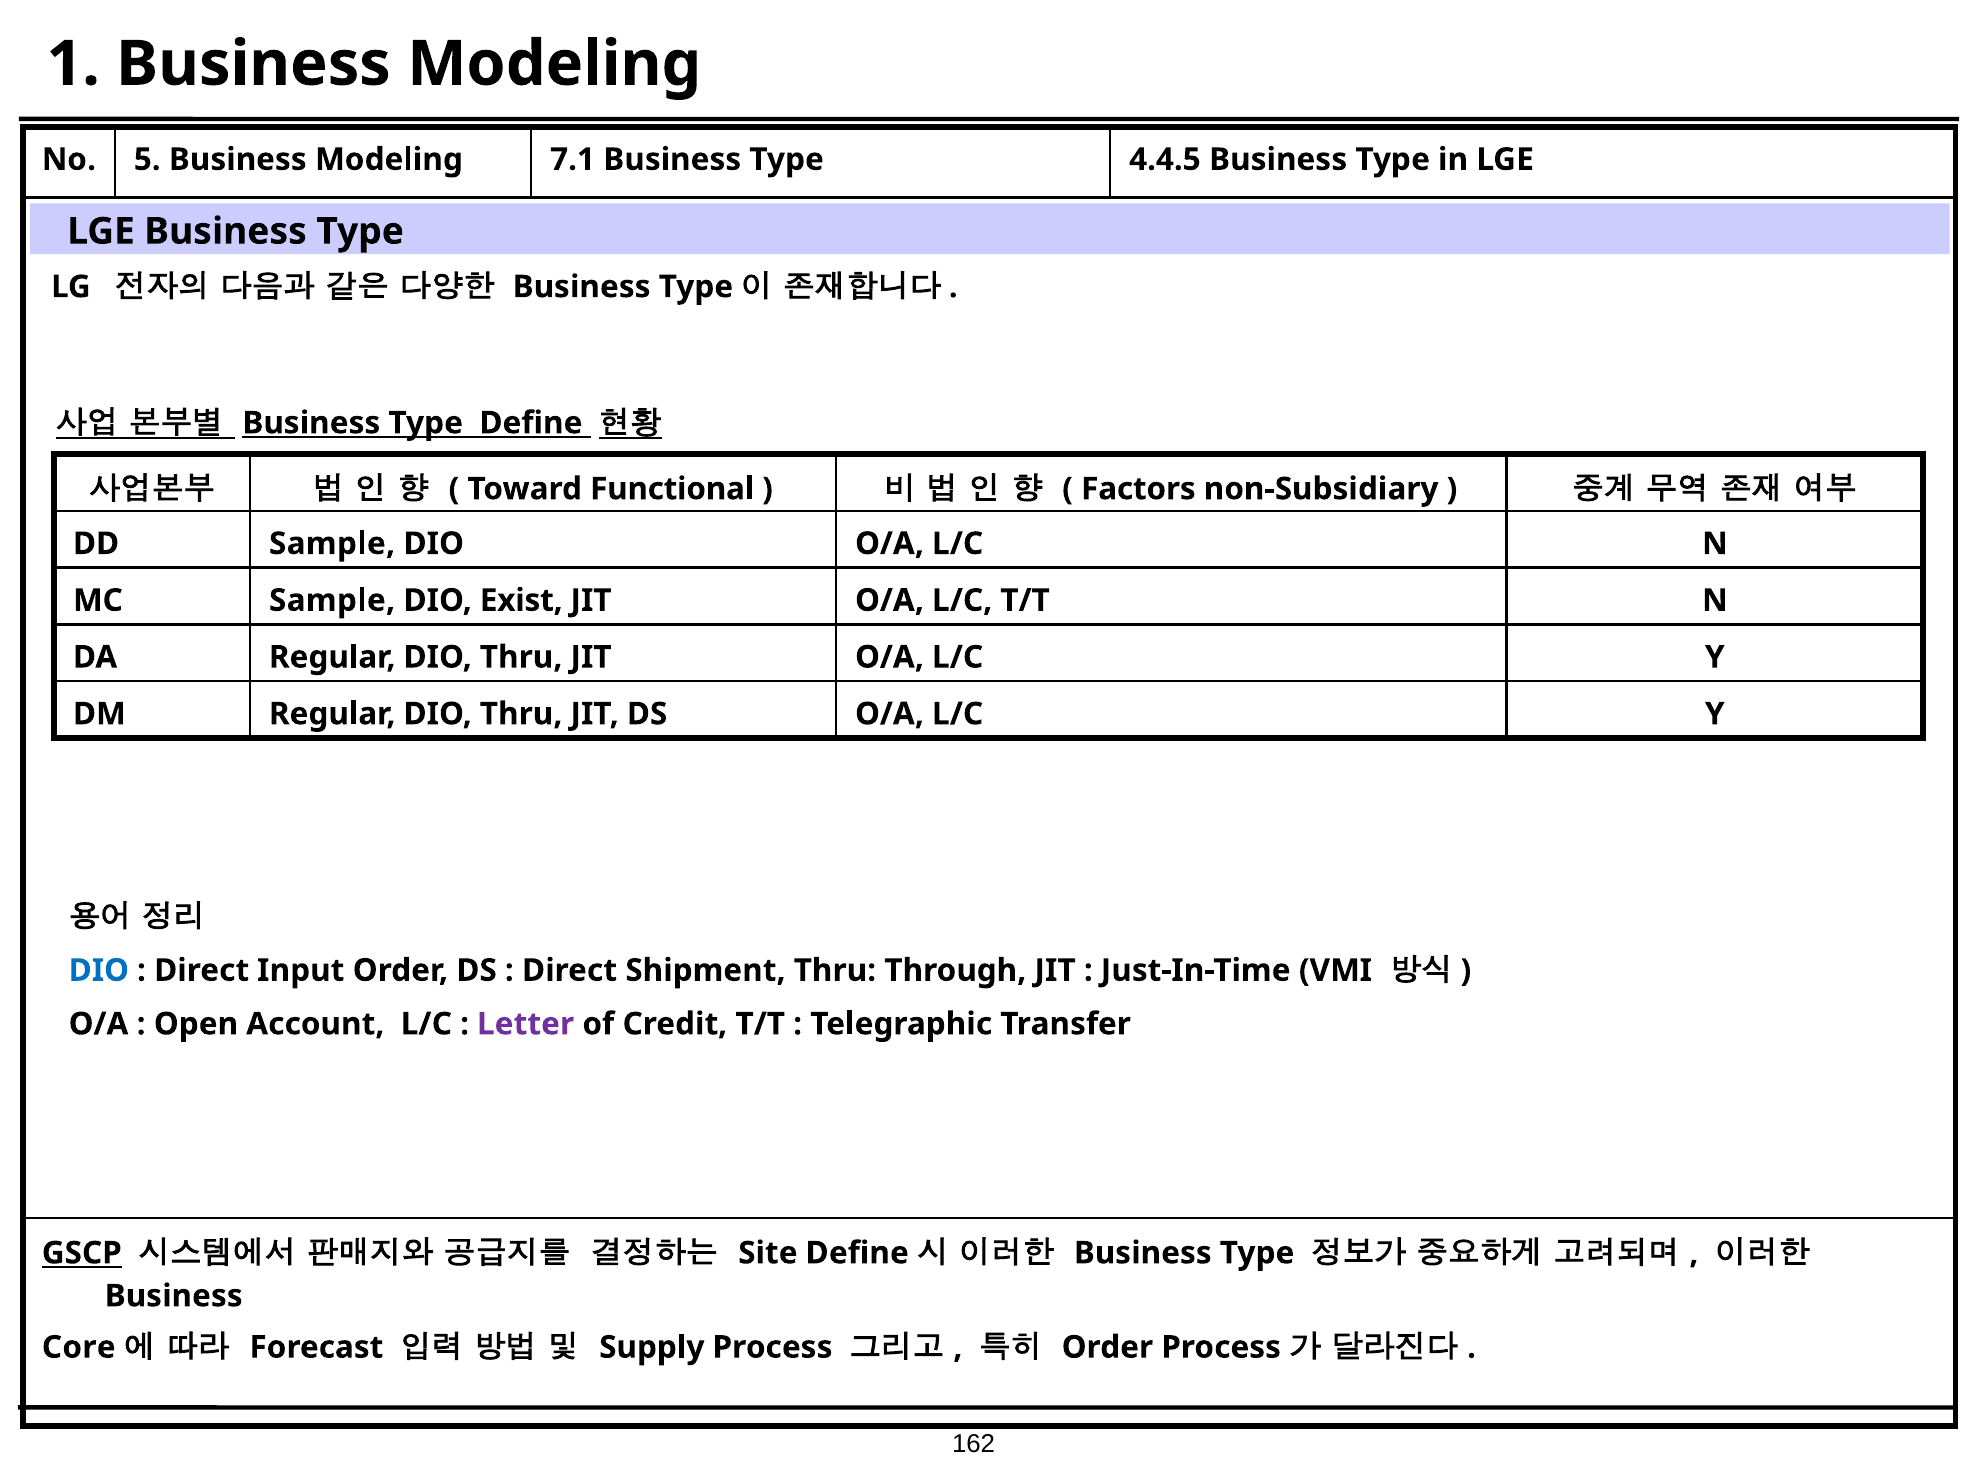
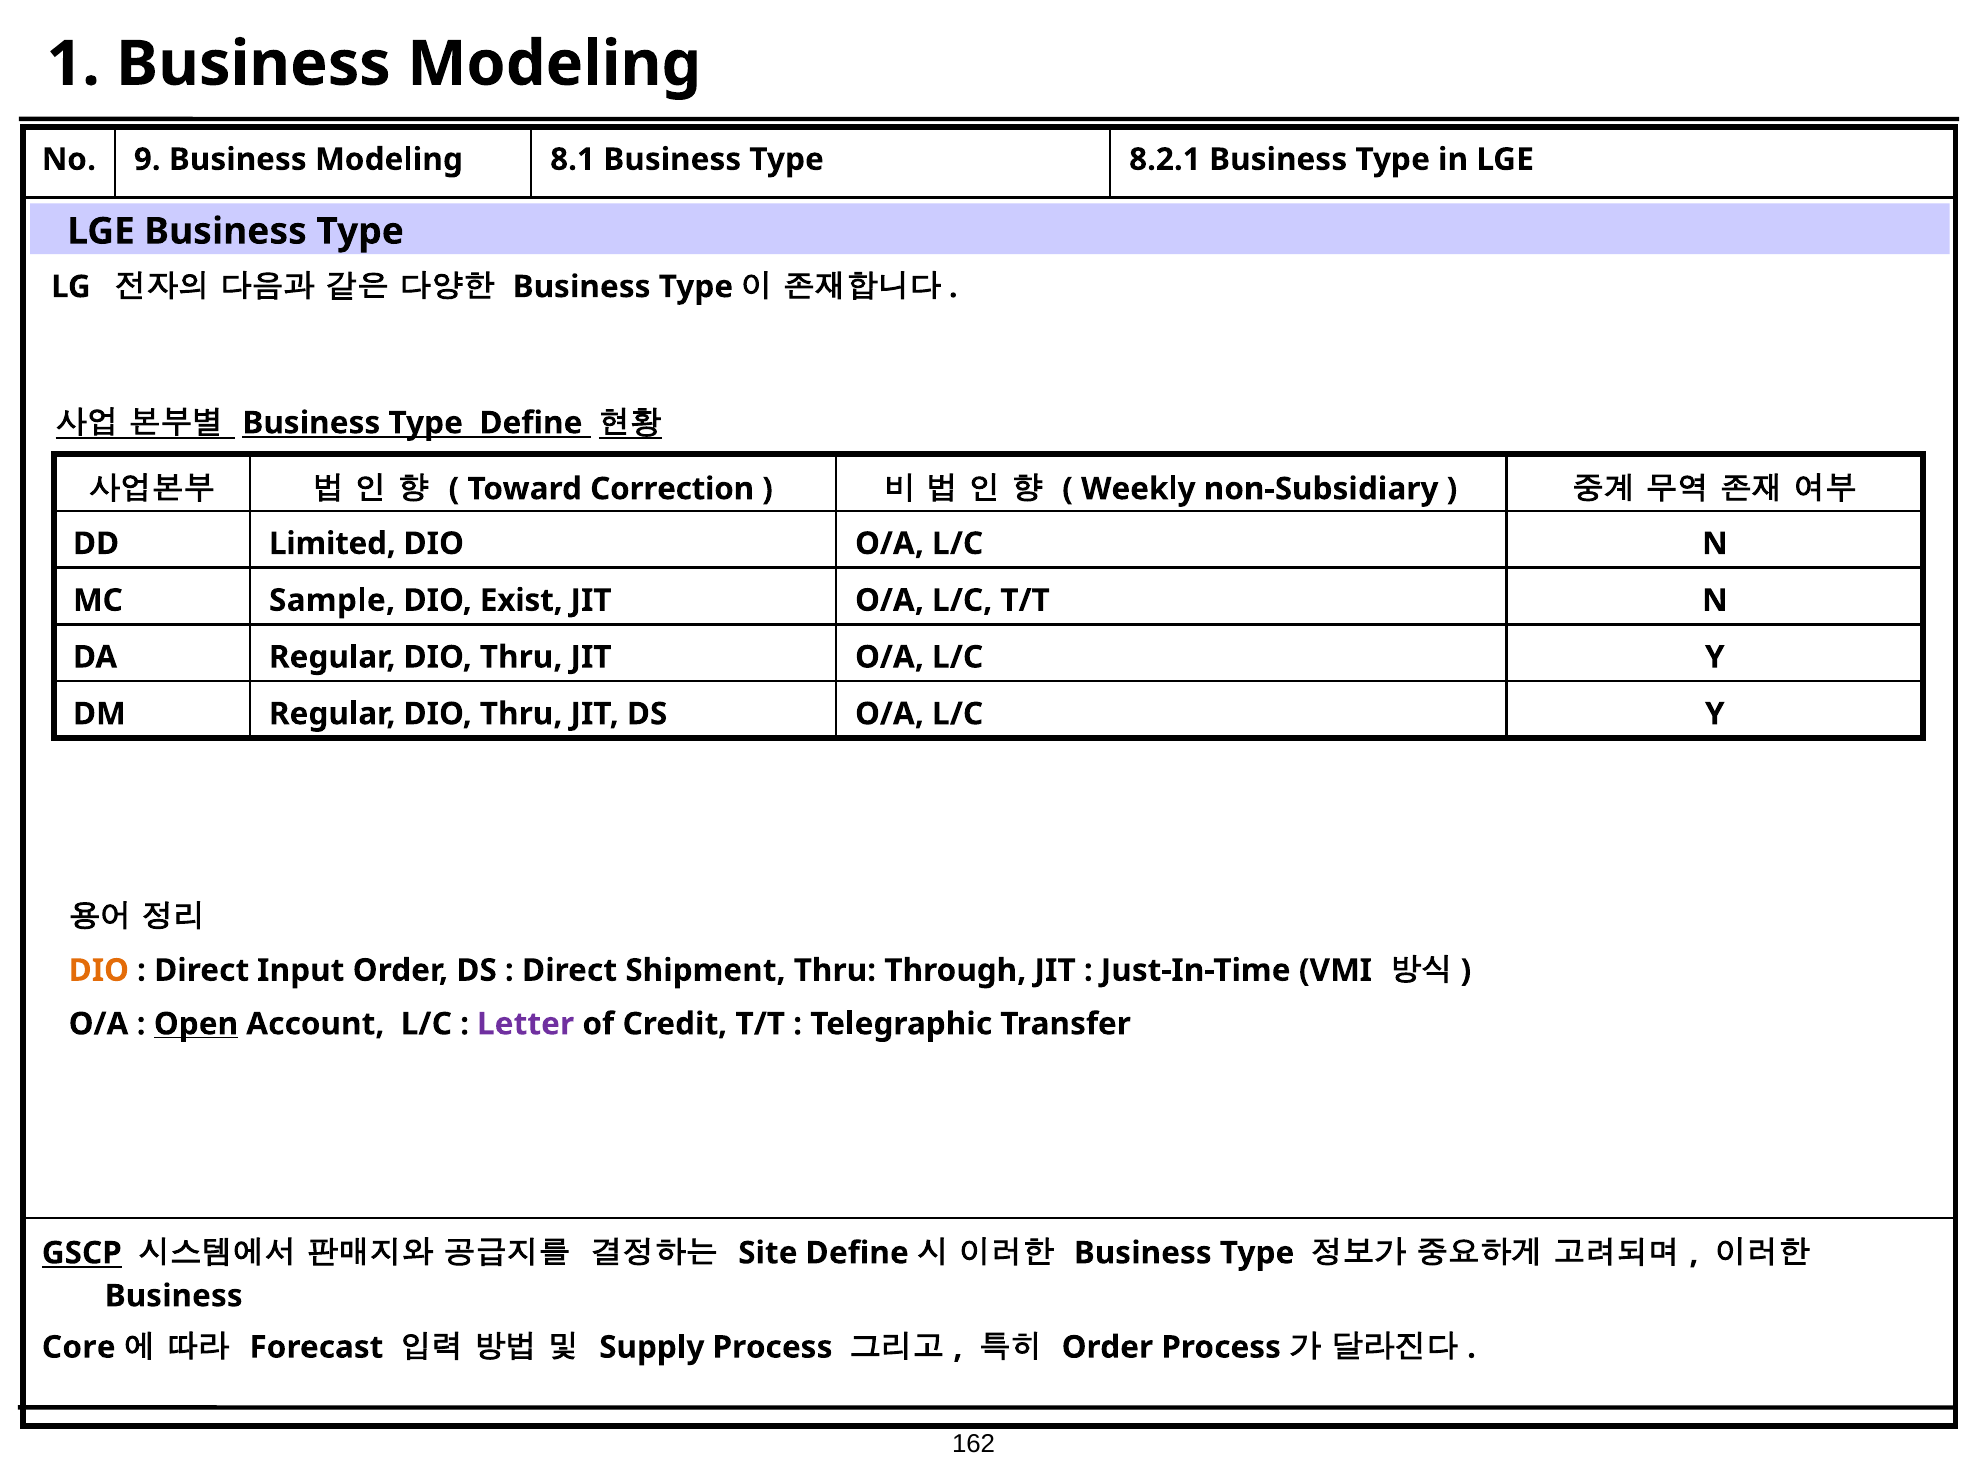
5: 5 -> 9
7.1: 7.1 -> 8.1
4.4.5: 4.4.5 -> 8.2.1
Functional: Functional -> Correction
Factors: Factors -> Weekly
DD Sample: Sample -> Limited
DIO at (99, 971) colour: blue -> orange
Open underline: none -> present
